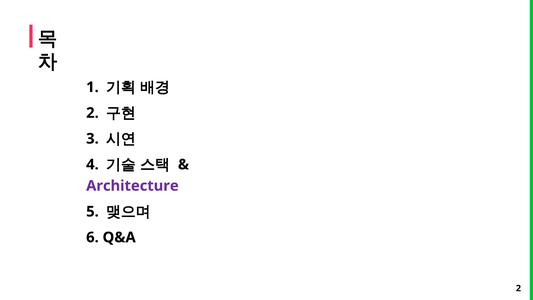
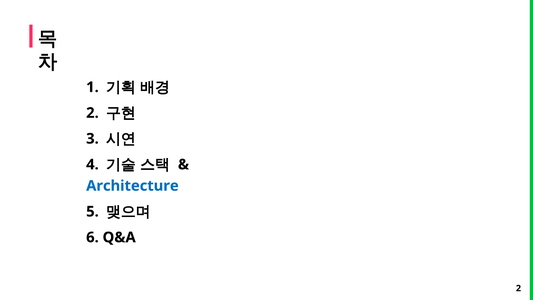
Architecture colour: purple -> blue
